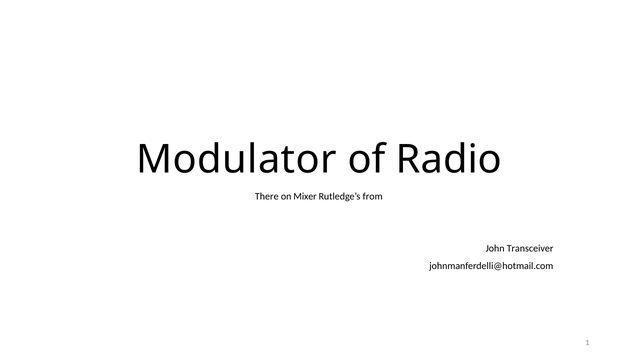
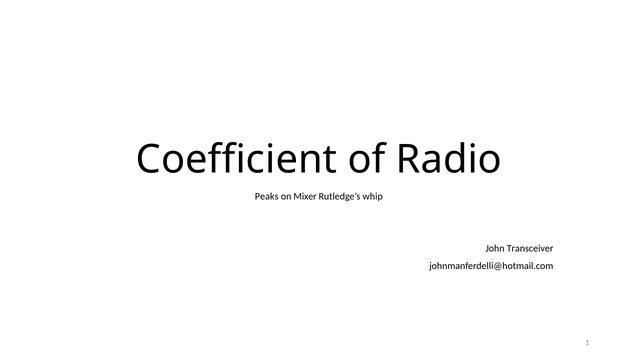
Modulator: Modulator -> Coefficient
There: There -> Peaks
from: from -> whip
